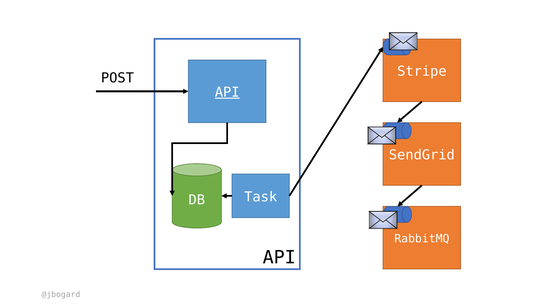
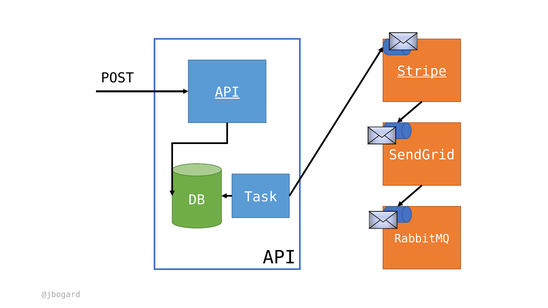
Stripe underline: none -> present
